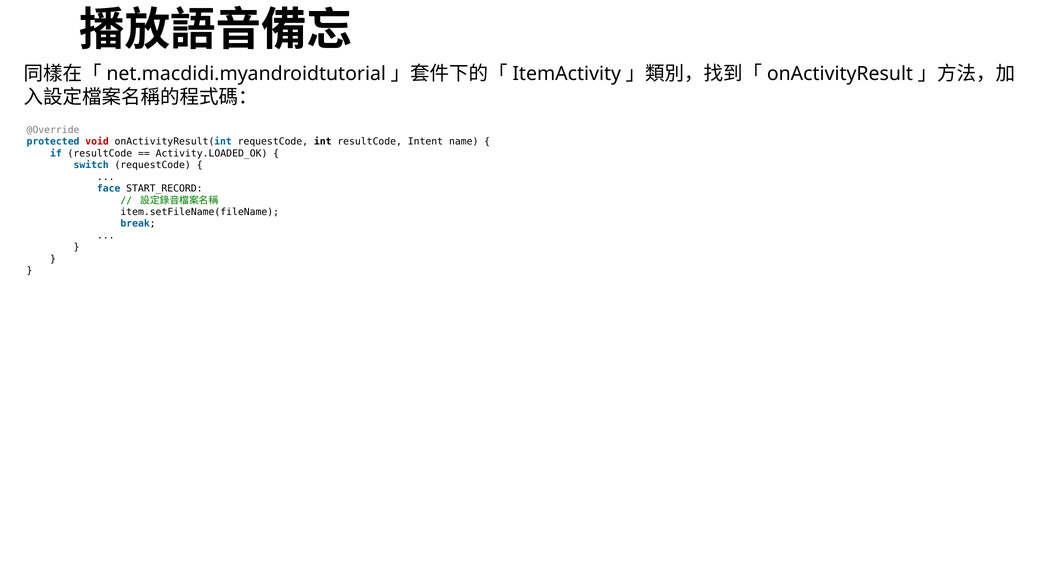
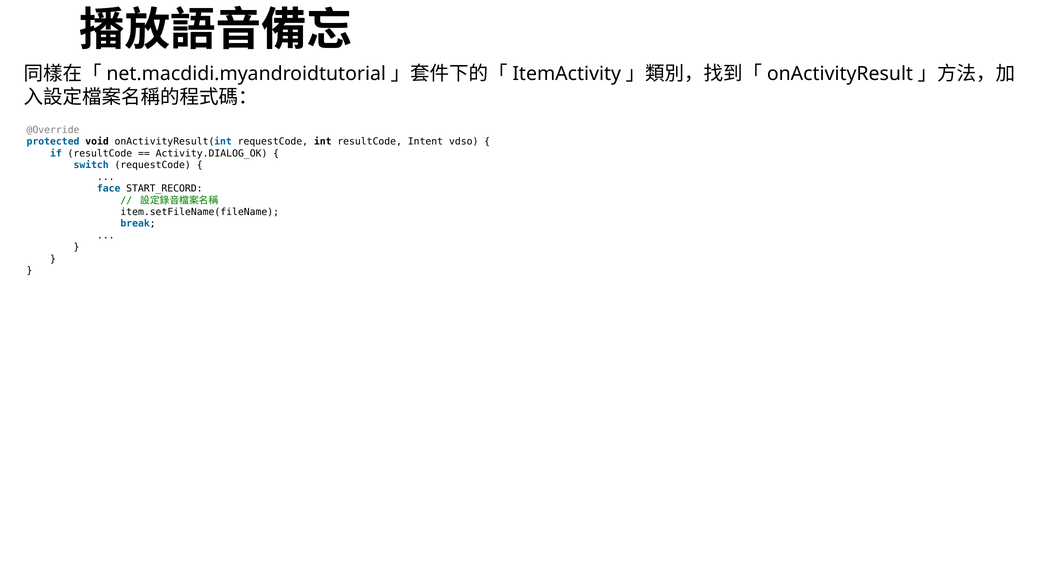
void colour: red -> black
name: name -> vdso
Activity.LOADED_OK: Activity.LOADED_OK -> Activity.DIALOG_OK
